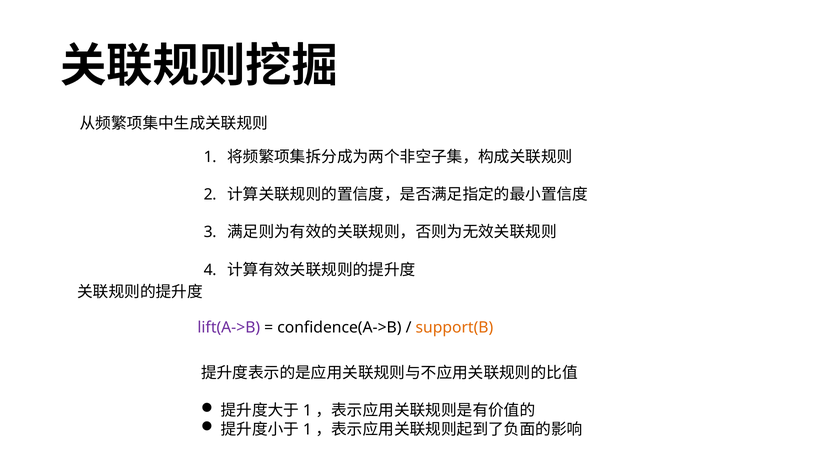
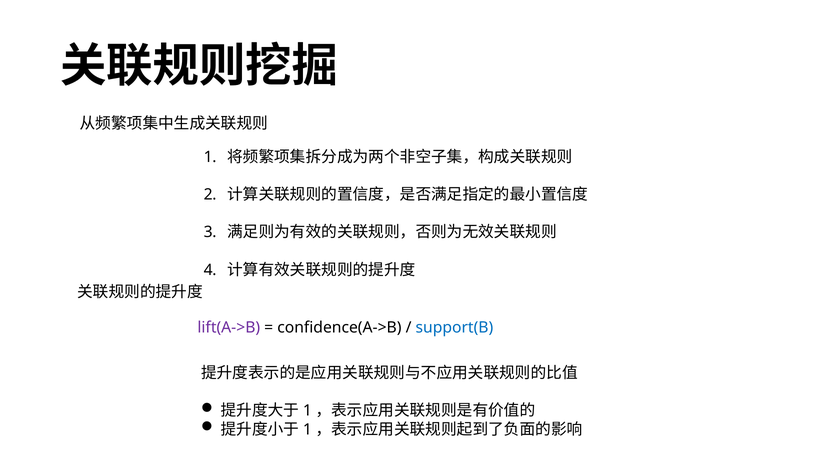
support(B colour: orange -> blue
